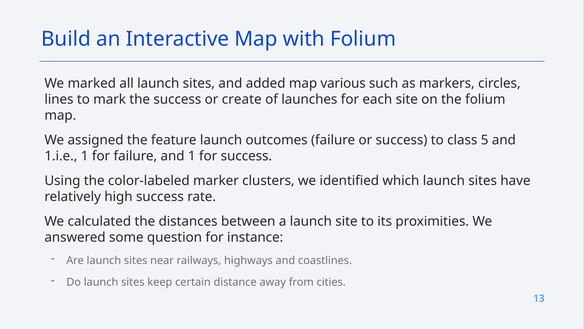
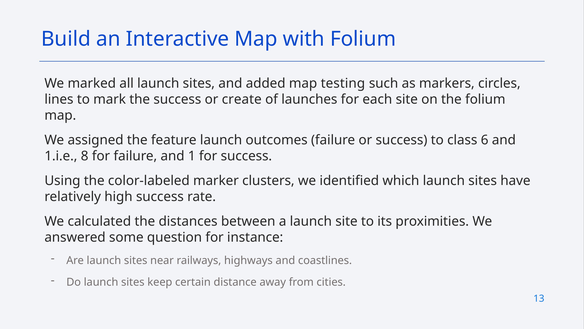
various: various -> testing
5: 5 -> 6
1.i.e 1: 1 -> 8
